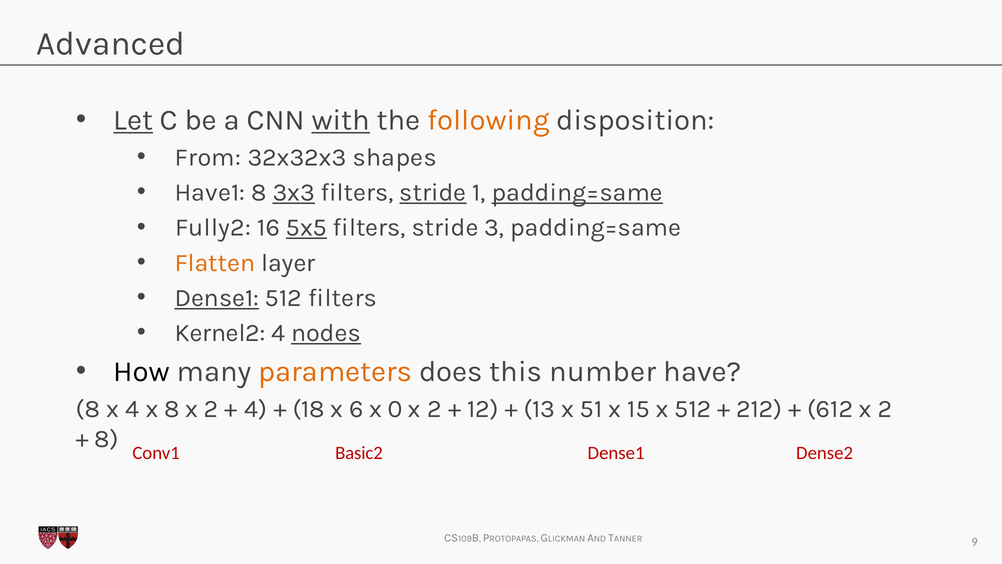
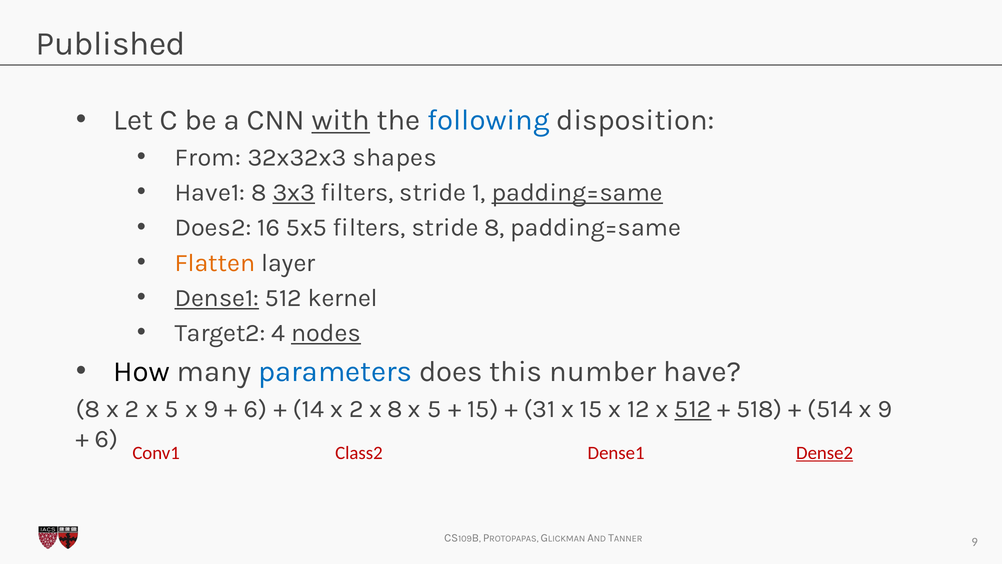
Advanced: Advanced -> Published
Let underline: present -> none
following colour: orange -> blue
stride at (433, 192) underline: present -> none
Fully2: Fully2 -> Does2
5x5 underline: present -> none
stride 3: 3 -> 8
512 filters: filters -> kernel
Kernel2: Kernel2 -> Target2
parameters colour: orange -> blue
8 x 4: 4 -> 2
8 at (172, 409): 8 -> 5
2 at (211, 409): 2 -> 9
4 at (256, 409): 4 -> 6
18: 18 -> 14
6 at (356, 409): 6 -> 2
x 0: 0 -> 8
2 at (434, 409): 2 -> 5
12 at (483, 409): 12 -> 15
13: 13 -> 31
x 51: 51 -> 15
15: 15 -> 12
512 at (693, 409) underline: none -> present
212: 212 -> 518
612: 612 -> 514
2 at (885, 409): 2 -> 9
8 at (106, 439): 8 -> 6
Basic2: Basic2 -> Class2
Dense2 underline: none -> present
